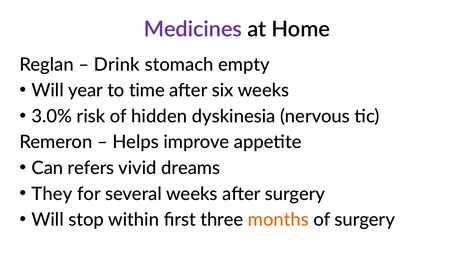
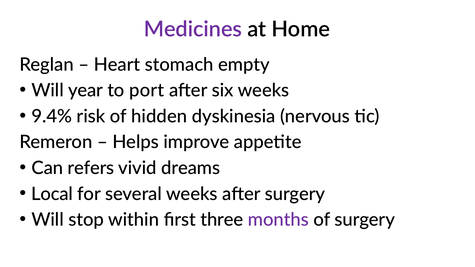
Drink: Drink -> Heart
time: time -> port
3.0%: 3.0% -> 9.4%
They: They -> Local
months colour: orange -> purple
